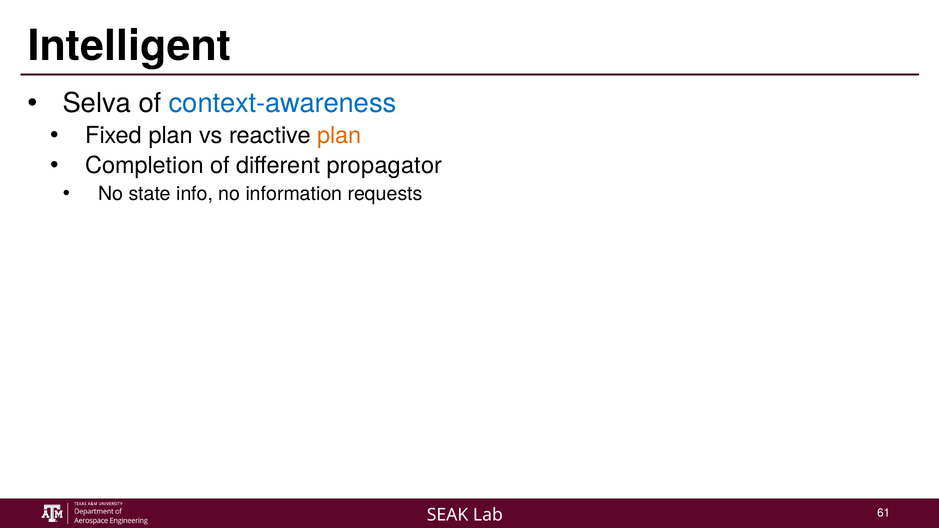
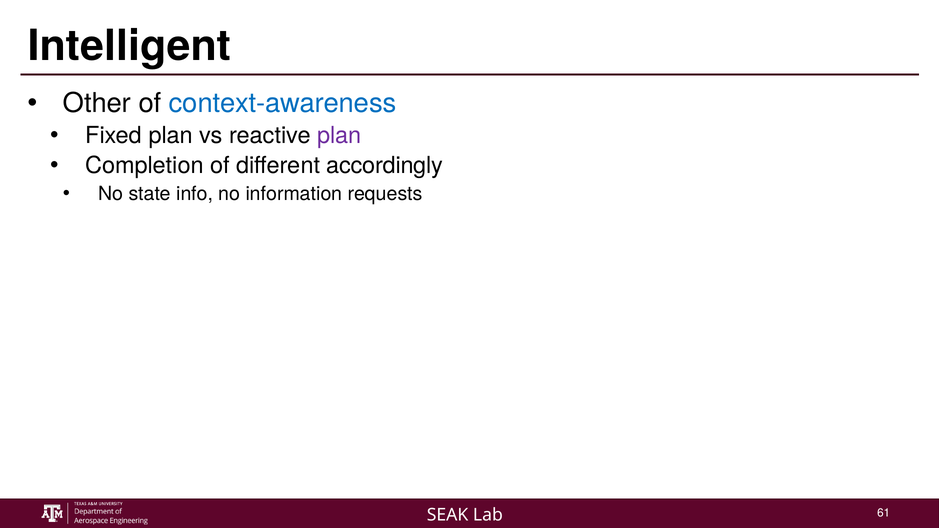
Selva: Selva -> Other
plan at (339, 135) colour: orange -> purple
propagator: propagator -> accordingly
